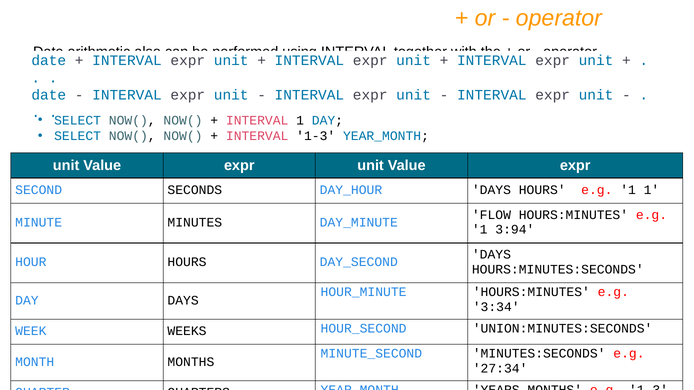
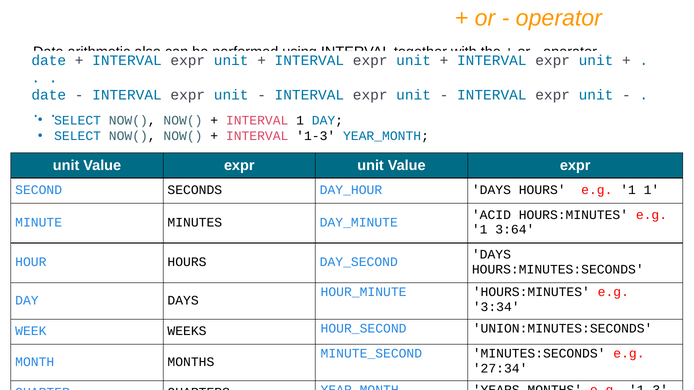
FLOW: FLOW -> ACID
3:94: 3:94 -> 3:64
